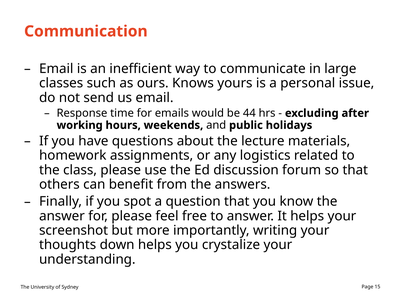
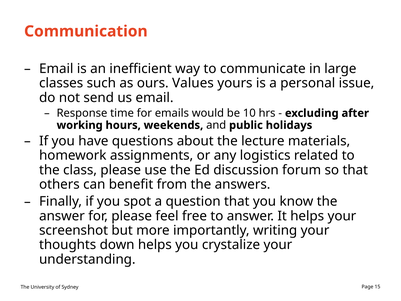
Knows: Knows -> Values
44: 44 -> 10
